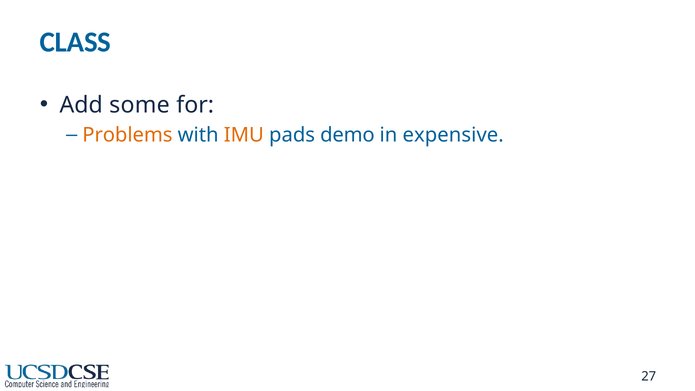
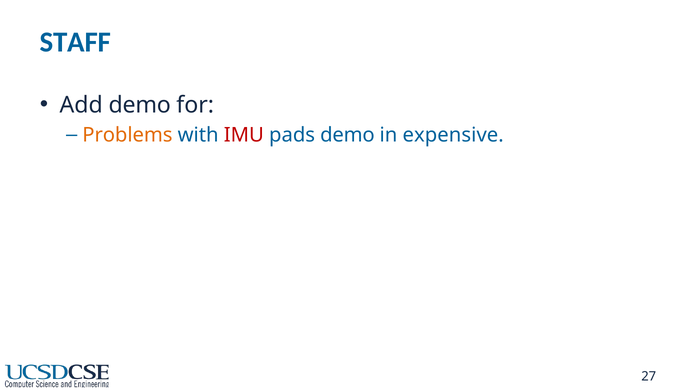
CLASS: CLASS -> STAFF
Add some: some -> demo
IMU colour: orange -> red
